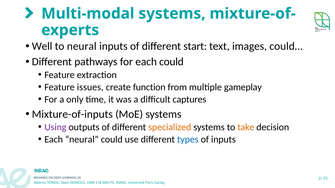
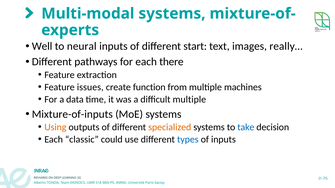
could…: could… -> really…
each could: could -> there
gameplay: gameplay -> machines
only: only -> data
difficult captures: captures -> multiple
Using colour: purple -> orange
take colour: orange -> blue
Each neural: neural -> classic
